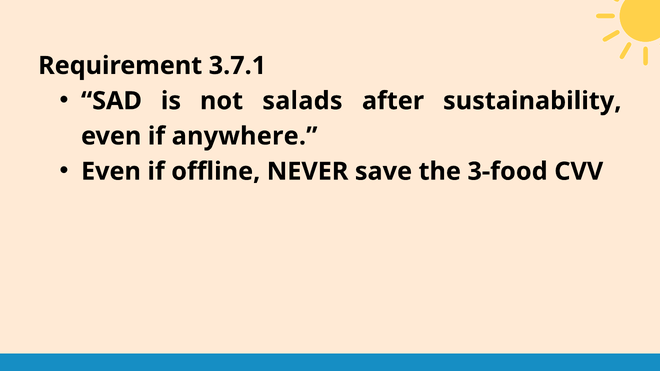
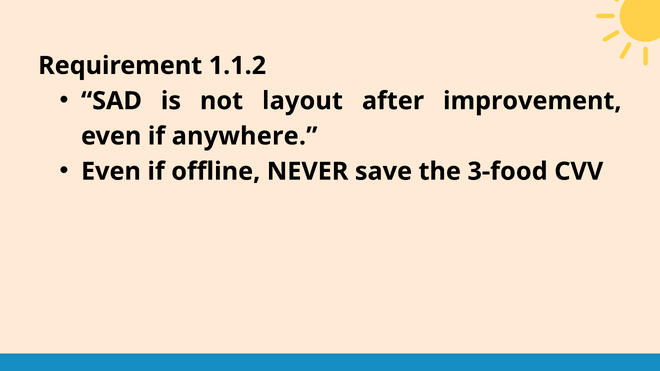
3.7.1: 3.7.1 -> 1.1.2
salads: salads -> layout
sustainability: sustainability -> improvement
